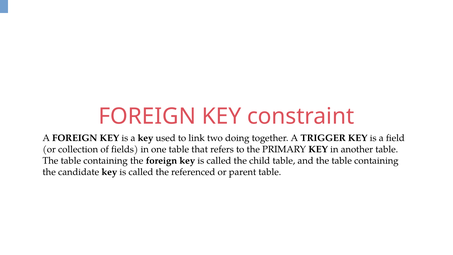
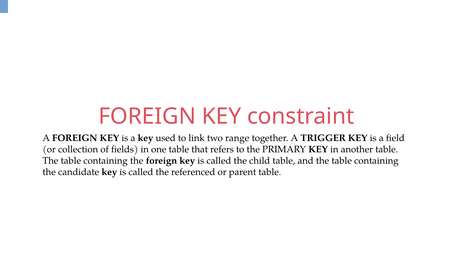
doing: doing -> range
